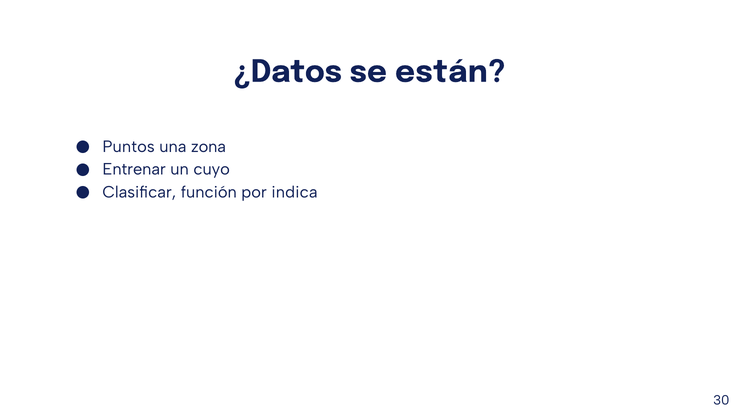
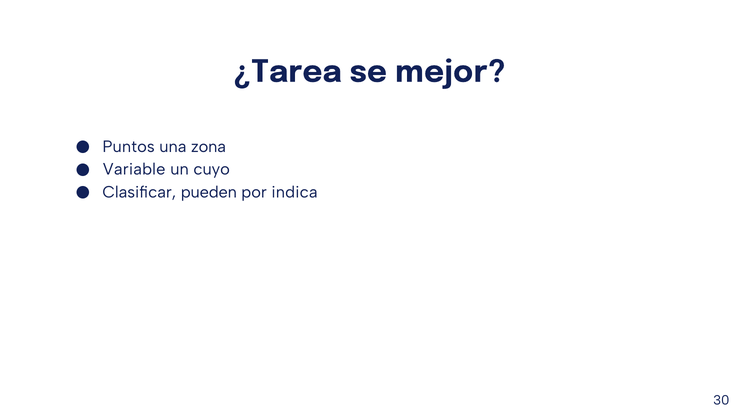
¿Datos: ¿Datos -> ¿Tarea
están: están -> mejor
Entrenar: Entrenar -> Variable
función: función -> pueden
